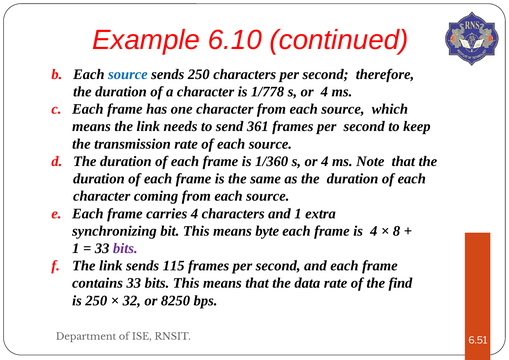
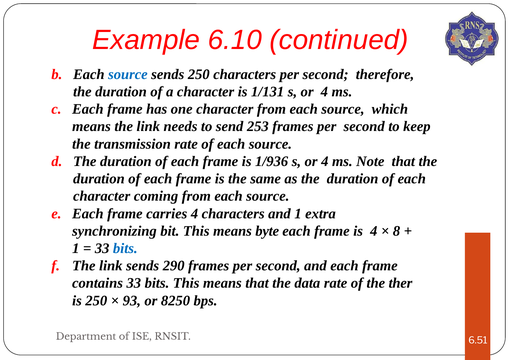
1/778: 1/778 -> 1/131
361: 361 -> 253
1/360: 1/360 -> 1/936
bits at (125, 248) colour: purple -> blue
115: 115 -> 290
find: find -> ther
32: 32 -> 93
